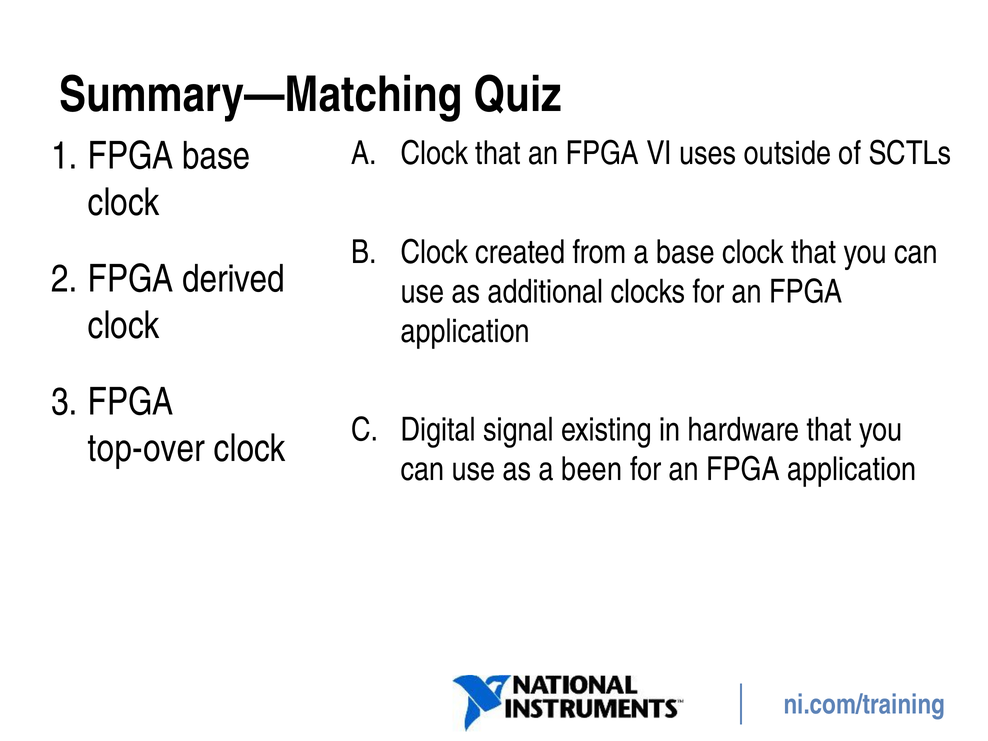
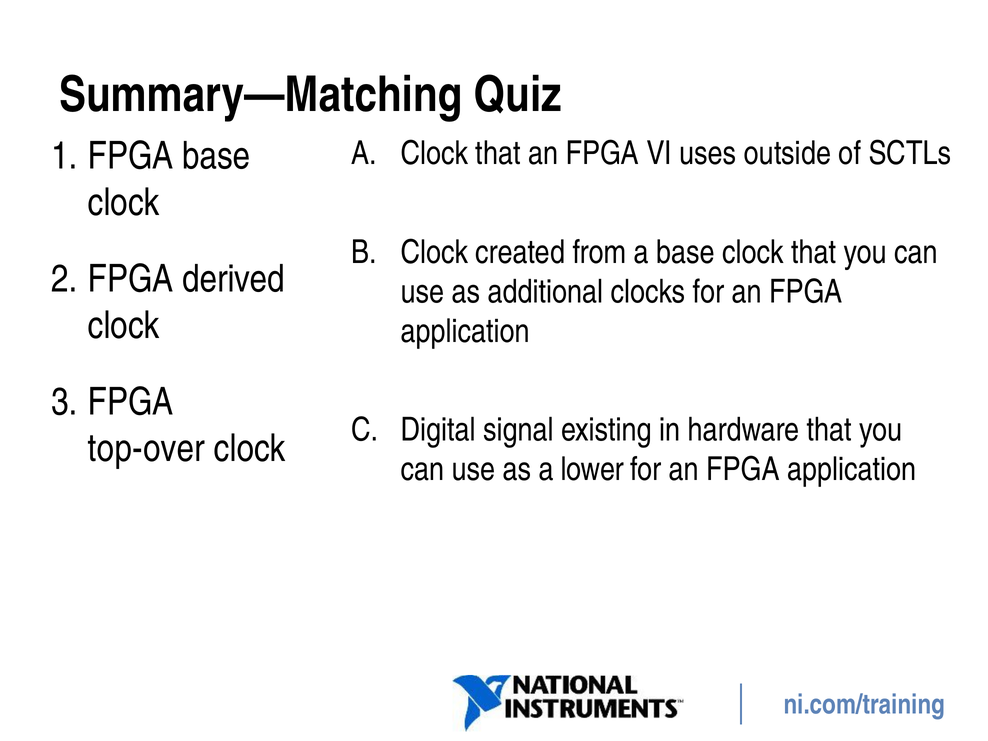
been: been -> lower
